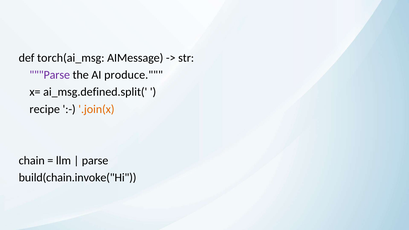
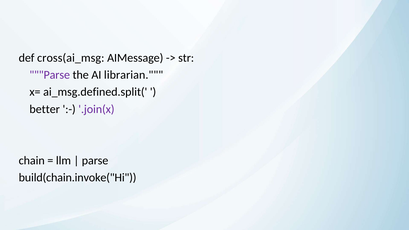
torch(ai_msg: torch(ai_msg -> cross(ai_msg
produce: produce -> librarian
recipe: recipe -> better
.join(x colour: orange -> purple
